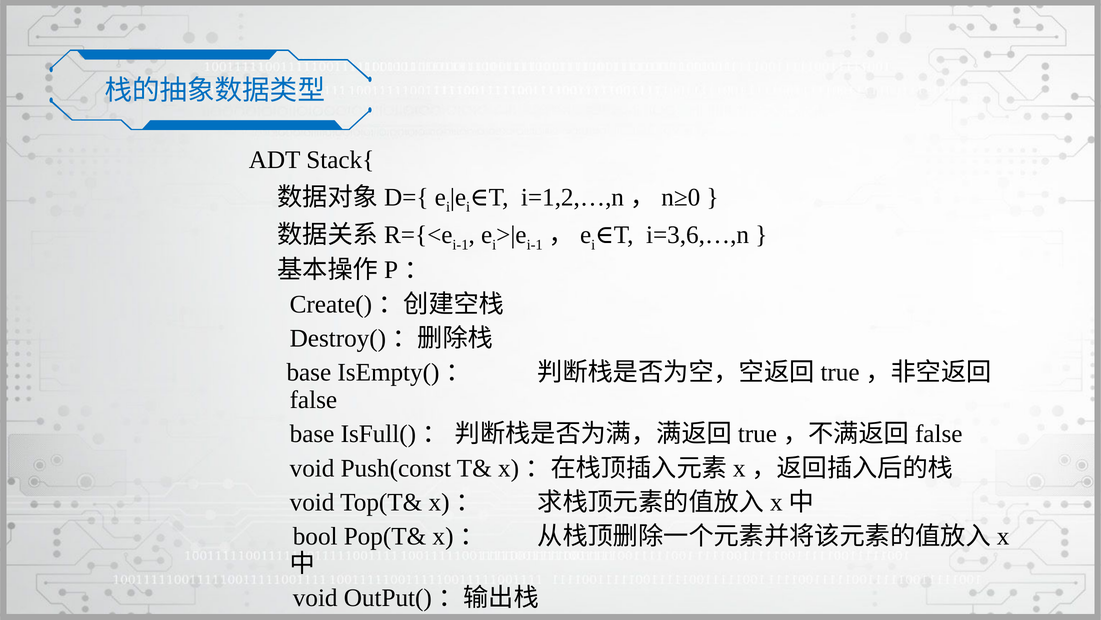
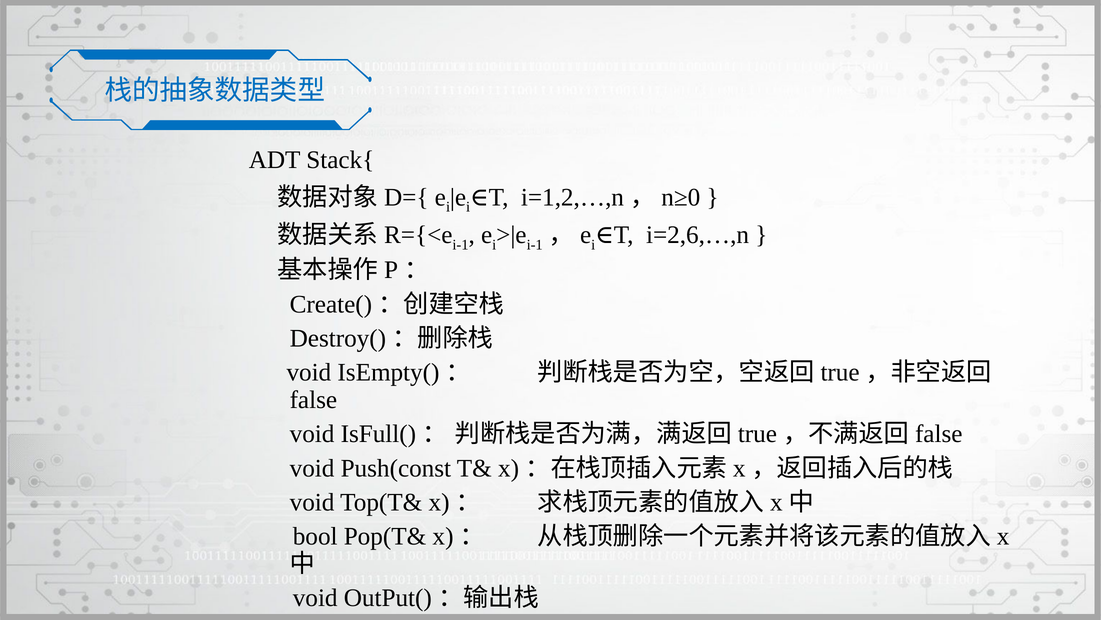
i=3,6,…,n: i=3,6,…,n -> i=2,6,…,n
base at (309, 372): base -> void
base at (312, 434): base -> void
